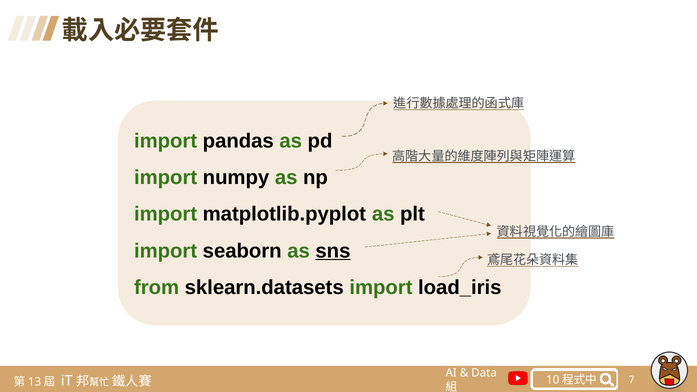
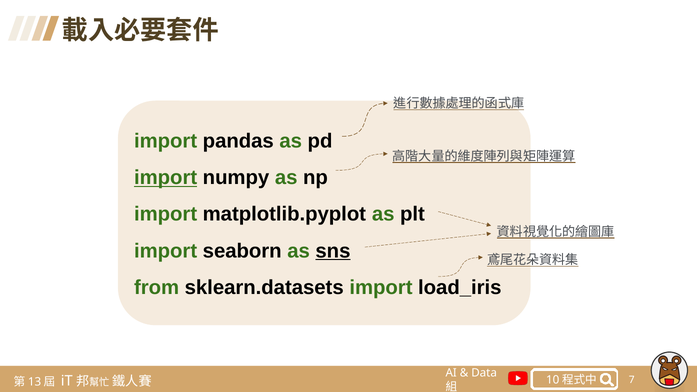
import at (166, 178) underline: none -> present
